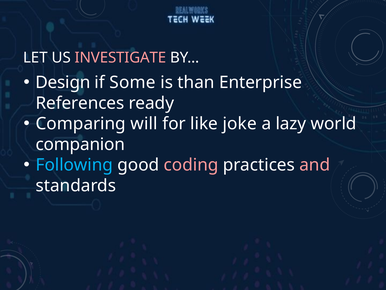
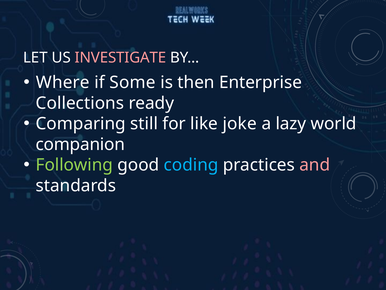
Design: Design -> Where
than: than -> then
References: References -> Collections
will: will -> still
Following colour: light blue -> light green
coding colour: pink -> light blue
